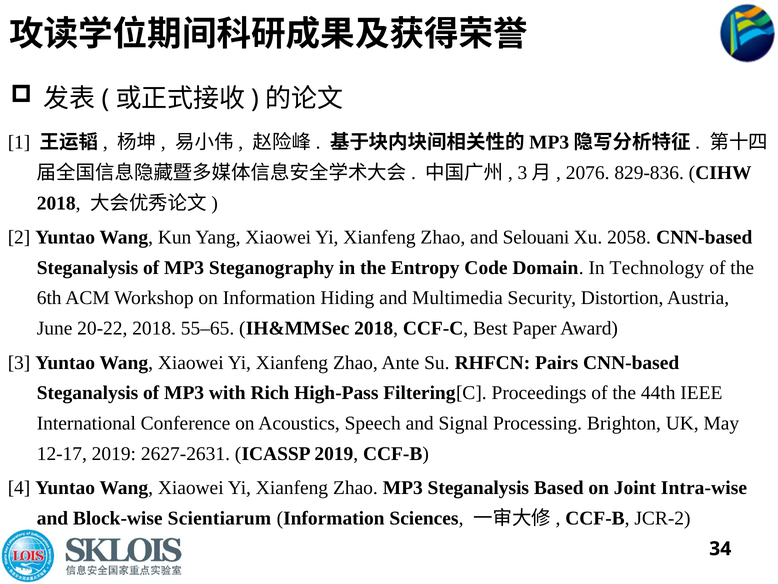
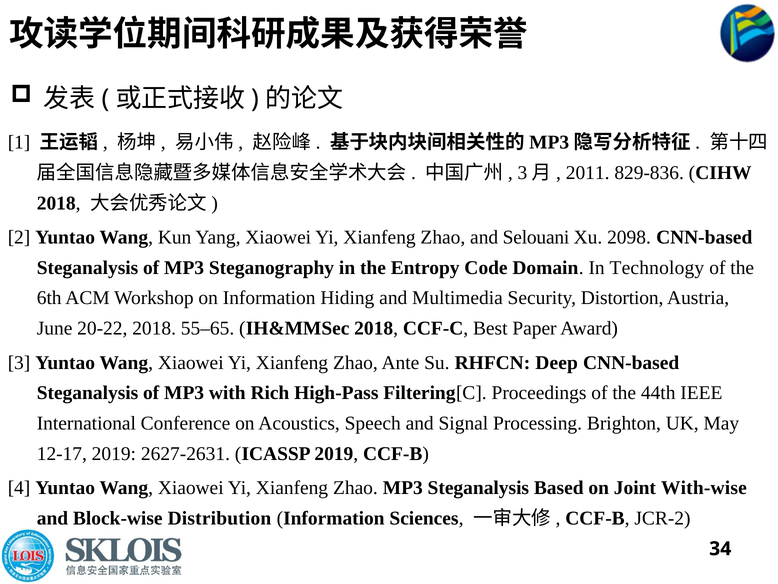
2076: 2076 -> 2011
2058: 2058 -> 2098
Pairs: Pairs -> Deep
Intra-wise: Intra-wise -> With-wise
Scientiarum: Scientiarum -> Distribution
